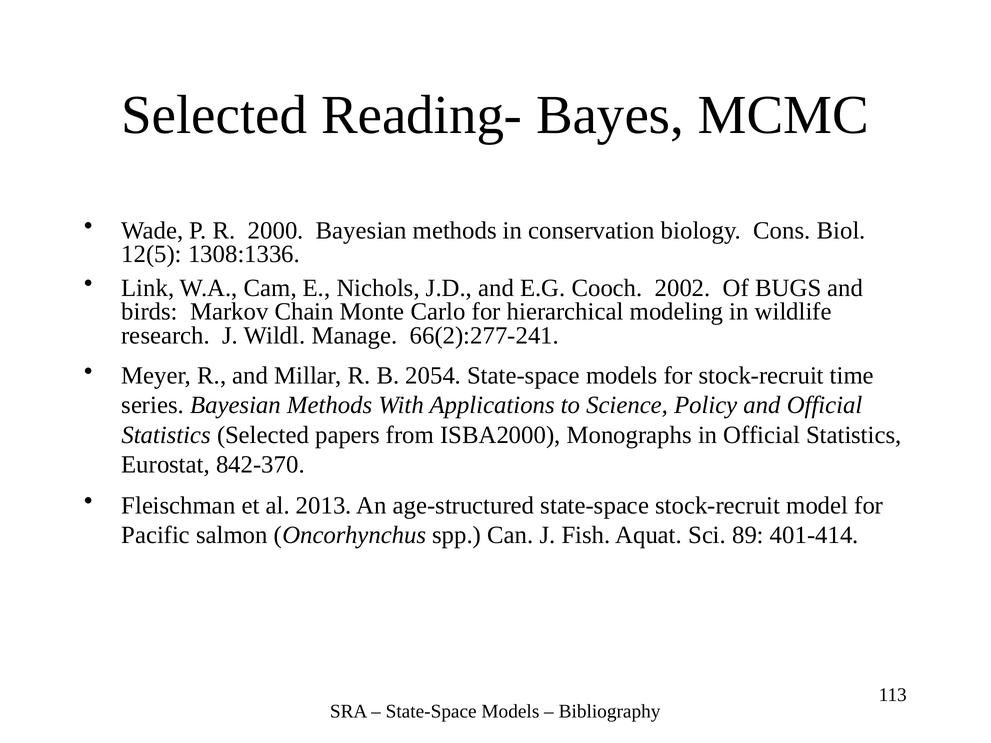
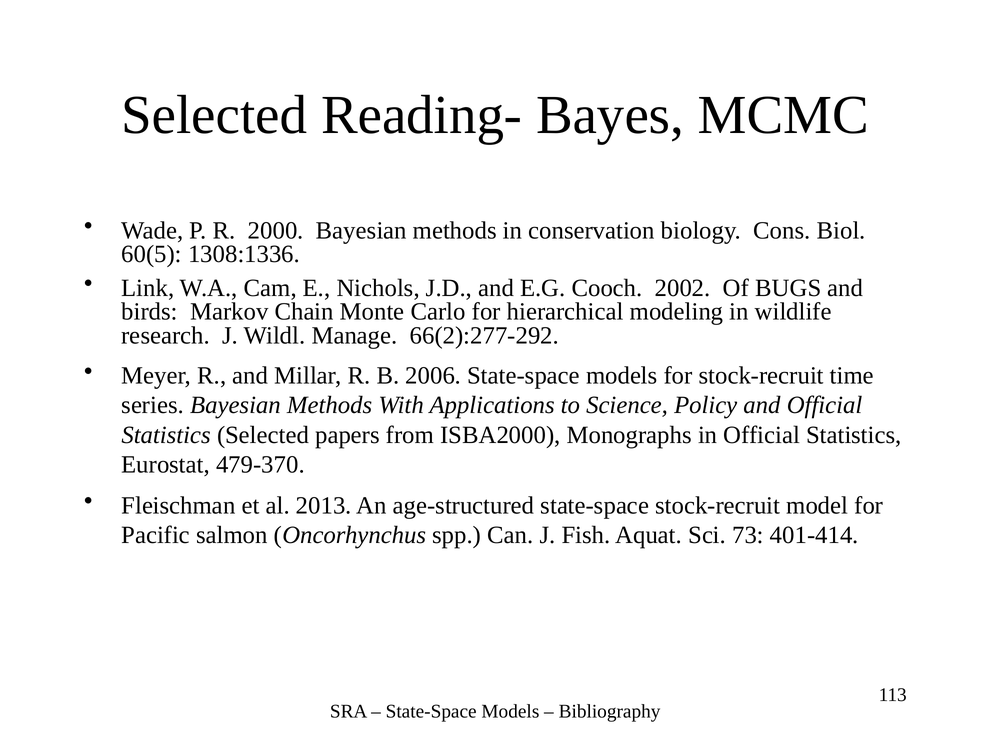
12(5: 12(5 -> 60(5
66(2):277-241: 66(2):277-241 -> 66(2):277-292
2054: 2054 -> 2006
842-370: 842-370 -> 479-370
89: 89 -> 73
